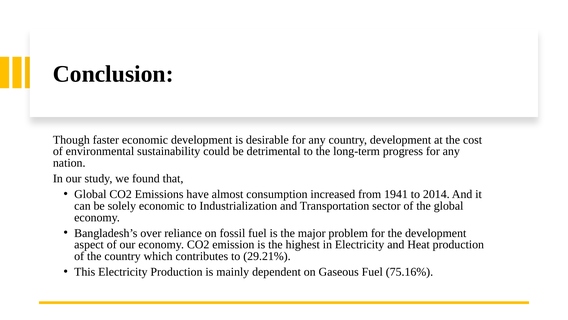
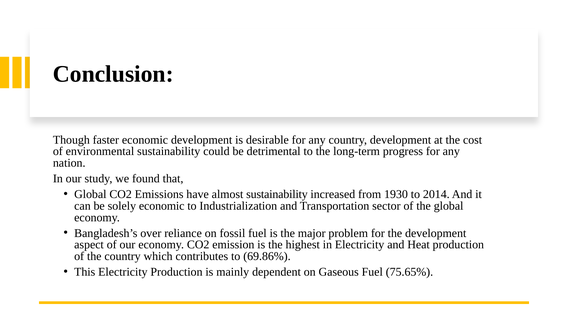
almost consumption: consumption -> sustainability
1941: 1941 -> 1930
29.21%: 29.21% -> 69.86%
75.16%: 75.16% -> 75.65%
